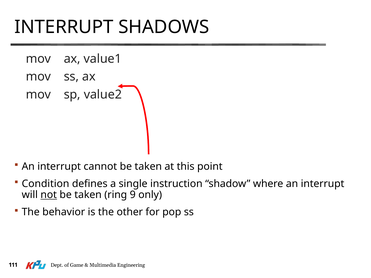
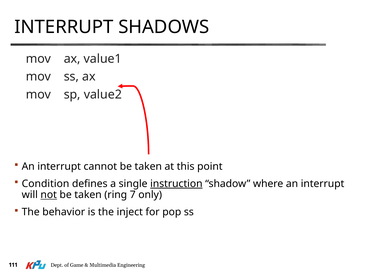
instruction underline: none -> present
9: 9 -> 7
other: other -> inject
